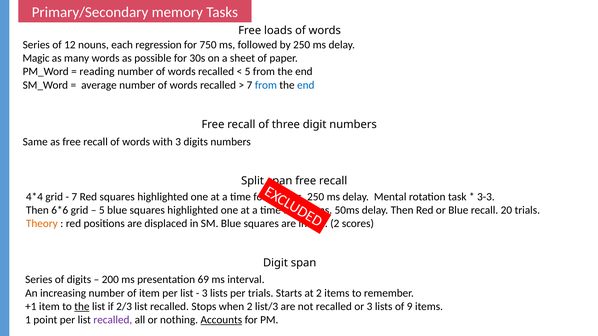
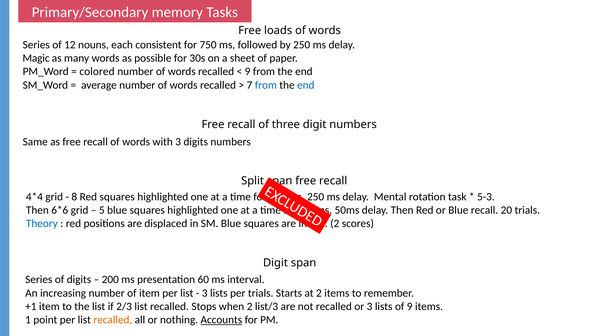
regression: regression -> consistent
reading: reading -> colored
5 at (248, 72): 5 -> 9
7 at (74, 197): 7 -> 8
3-3: 3-3 -> 5-3
Theory colour: orange -> blue
69: 69 -> 60
the at (82, 307) underline: present -> none
recalled at (113, 320) colour: purple -> orange
